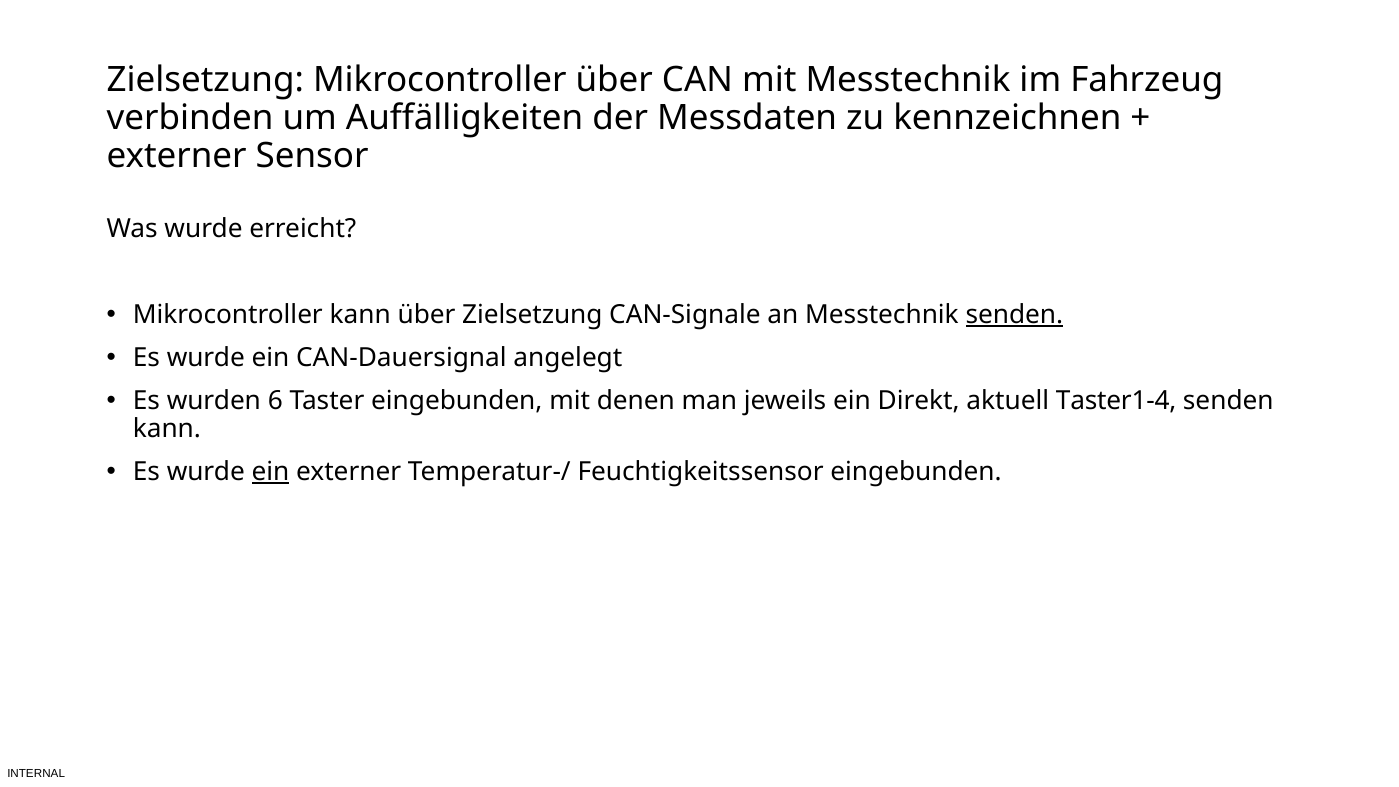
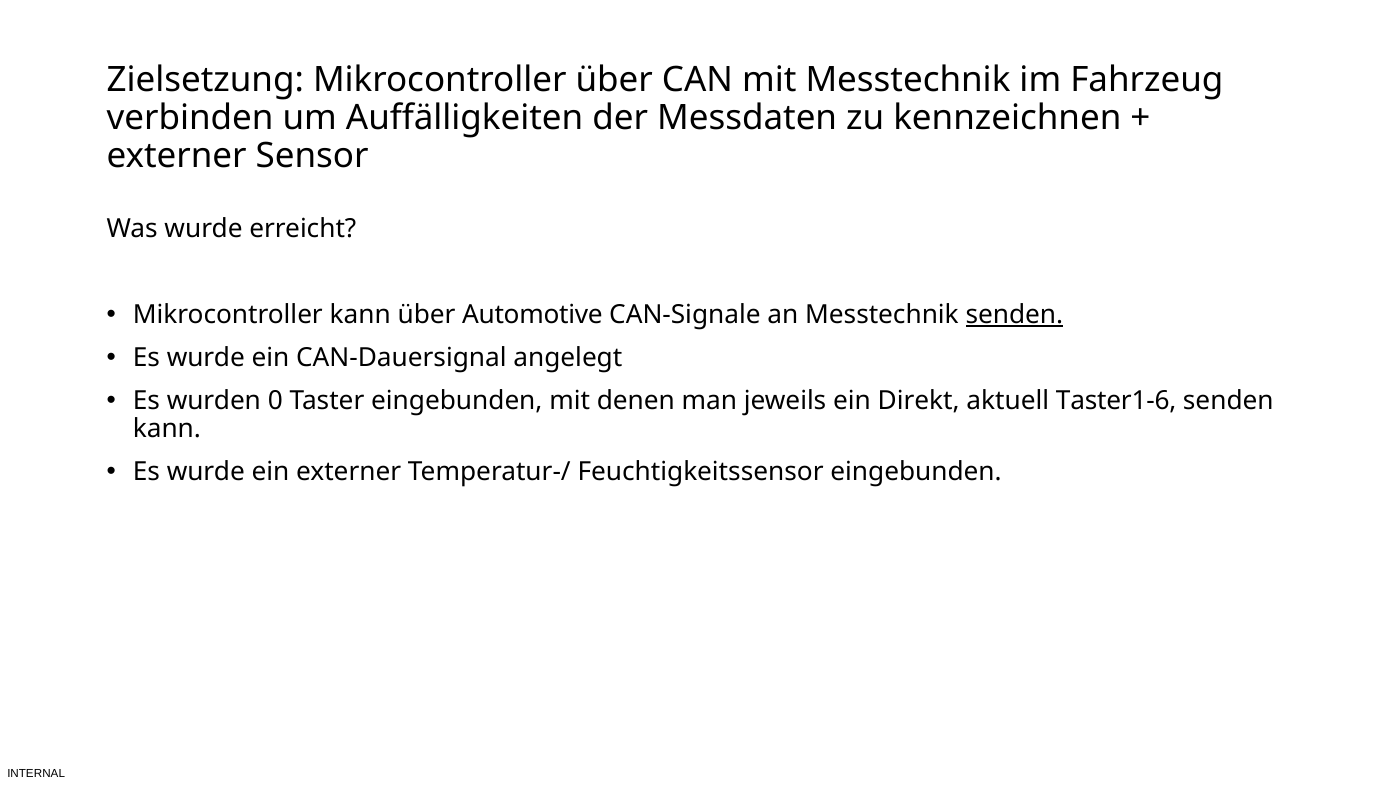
über Zielsetzung: Zielsetzung -> Automotive
6: 6 -> 0
Taster1-4: Taster1-4 -> Taster1-6
ein at (270, 472) underline: present -> none
